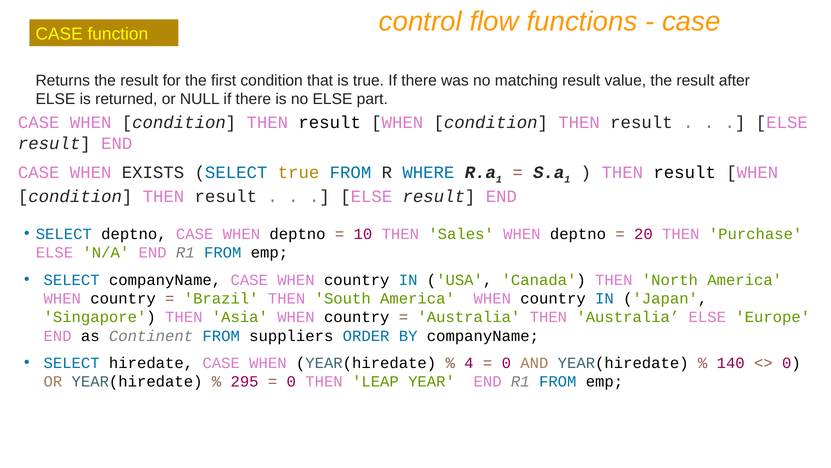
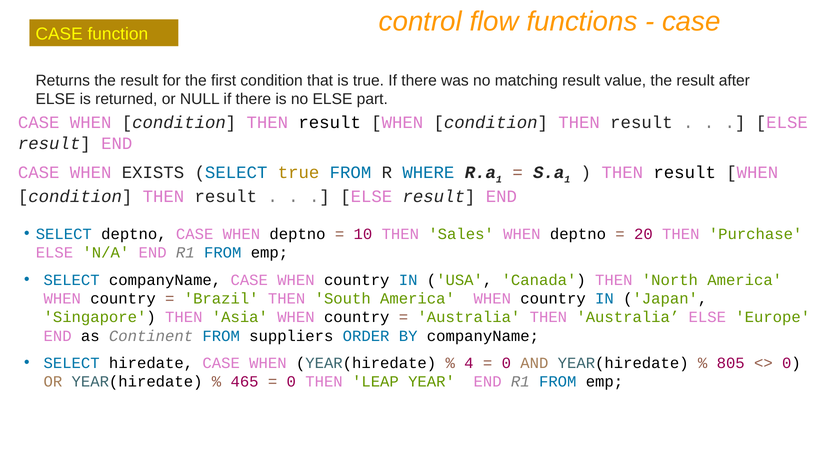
140: 140 -> 805
295: 295 -> 465
